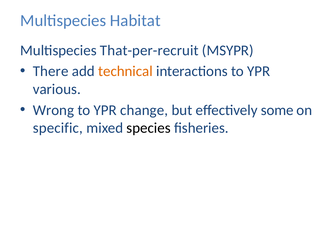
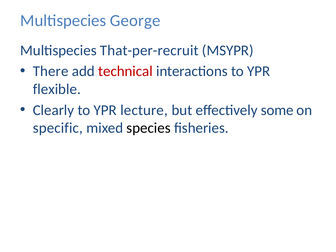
Habitat: Habitat -> George
technical colour: orange -> red
various: various -> flexible
Wrong: Wrong -> Clearly
change: change -> lecture
